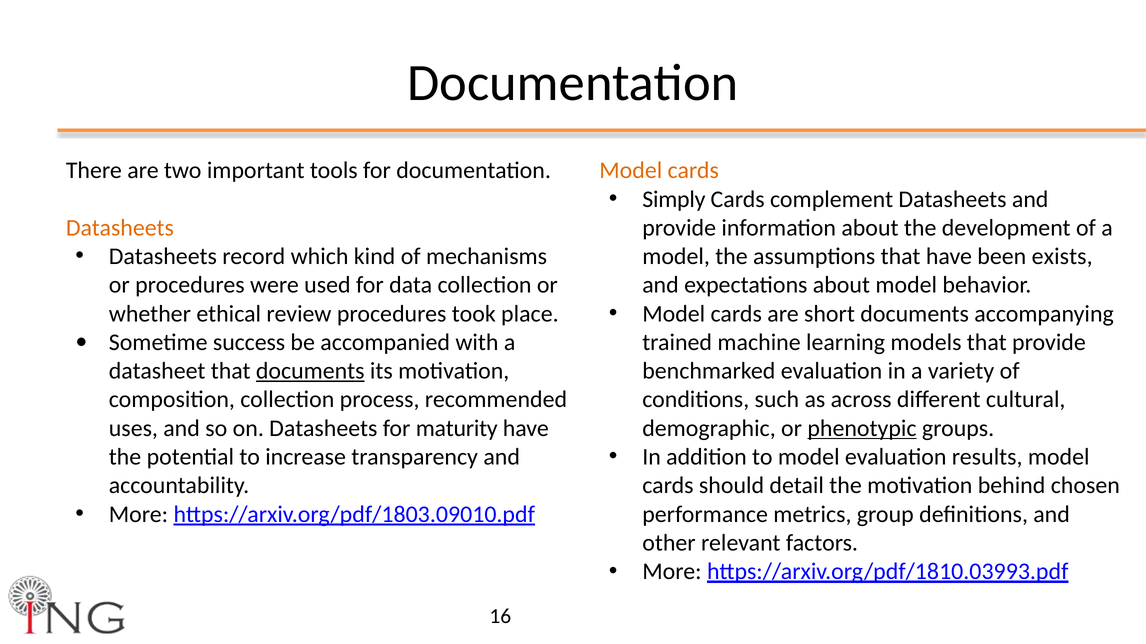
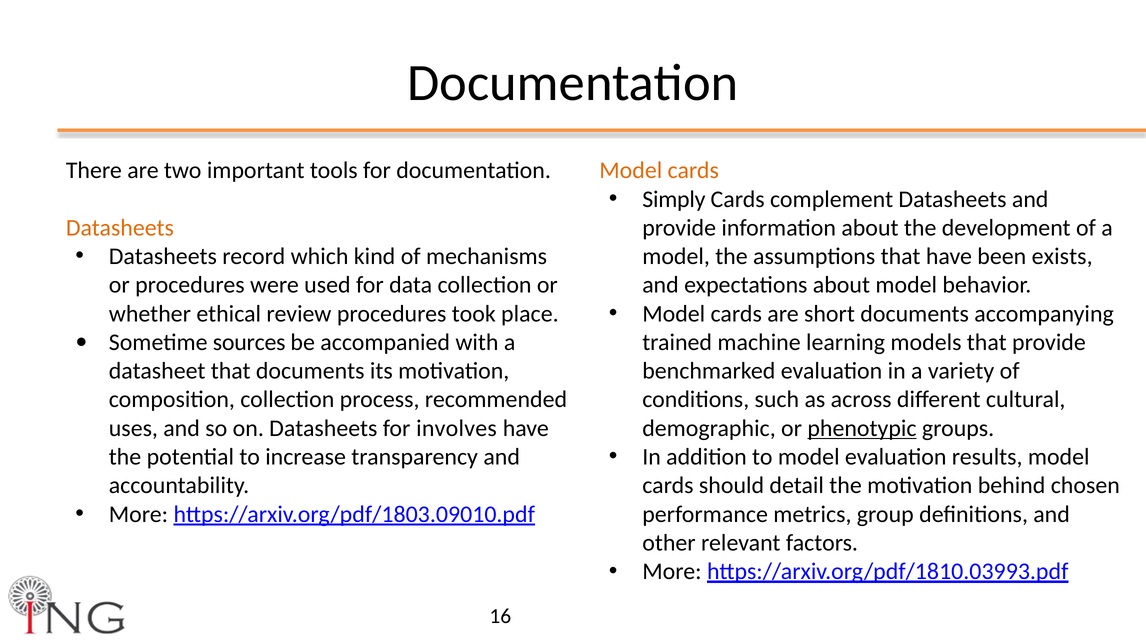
success: success -> sources
documents at (310, 371) underline: present -> none
maturity: maturity -> involves
